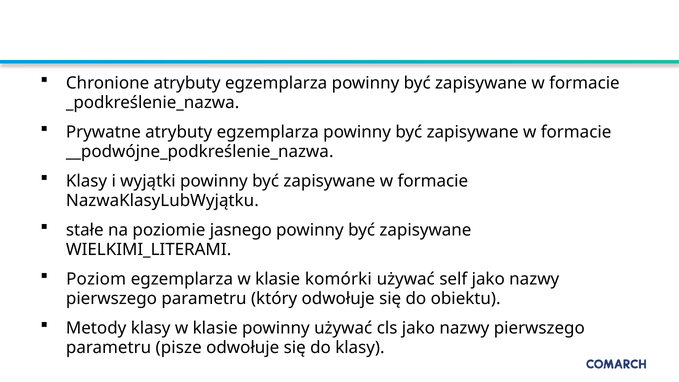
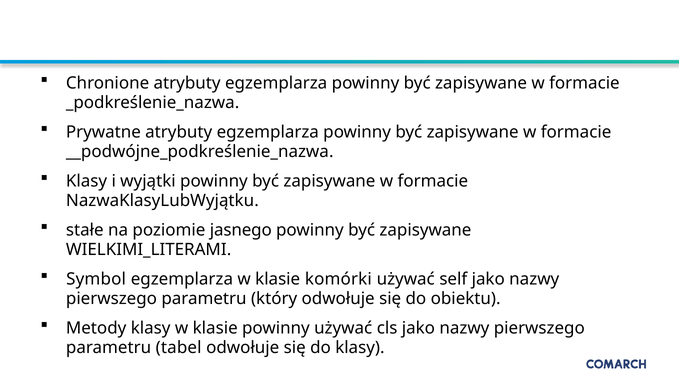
Poziom: Poziom -> Symbol
pisze: pisze -> tabel
